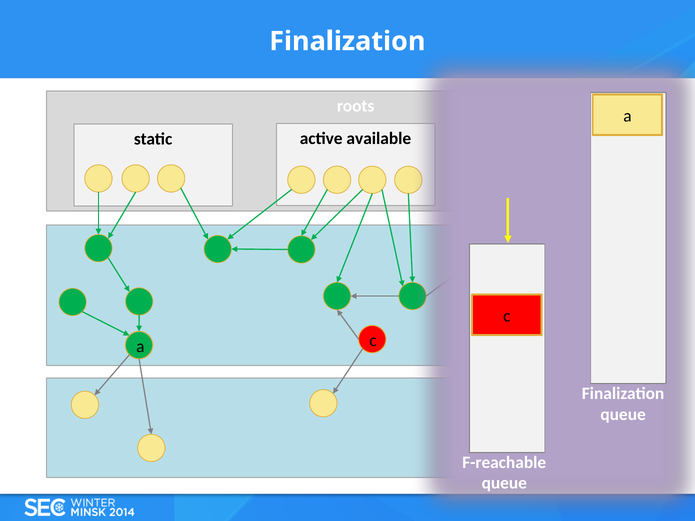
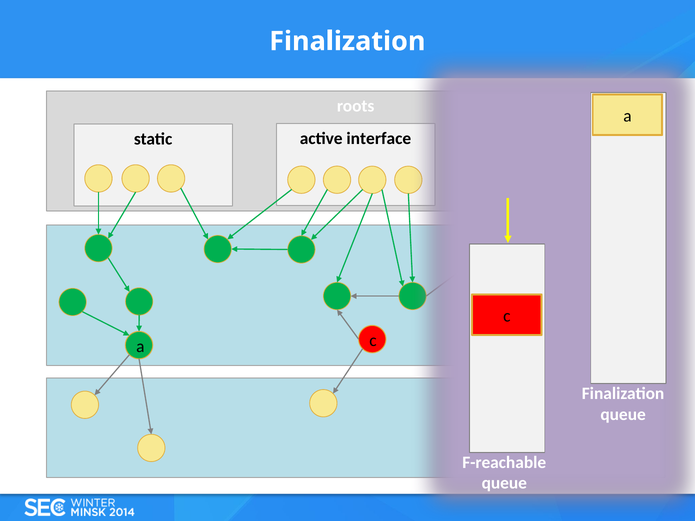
available: available -> interface
